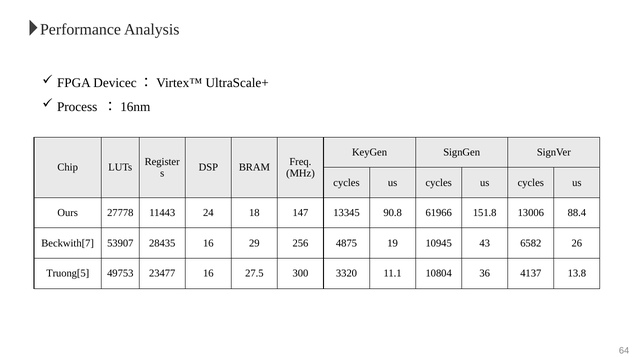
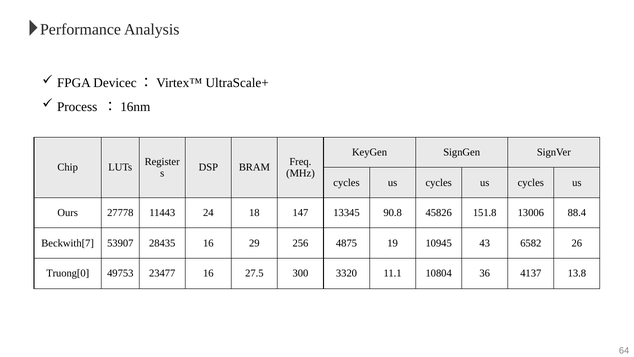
61966: 61966 -> 45826
Truong[5: Truong[5 -> Truong[0
